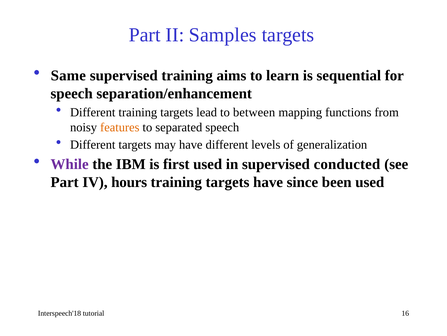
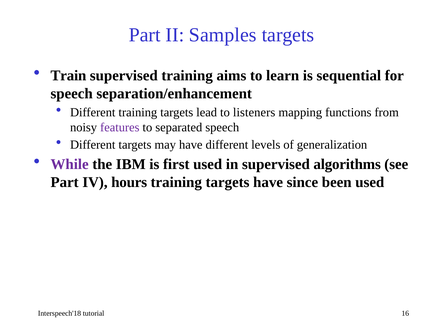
Same: Same -> Train
between: between -> listeners
features colour: orange -> purple
conducted: conducted -> algorithms
